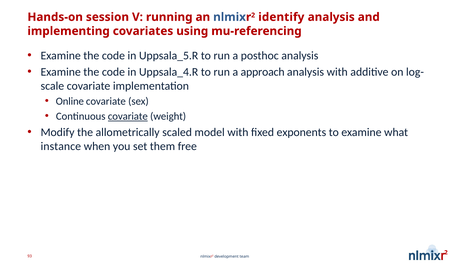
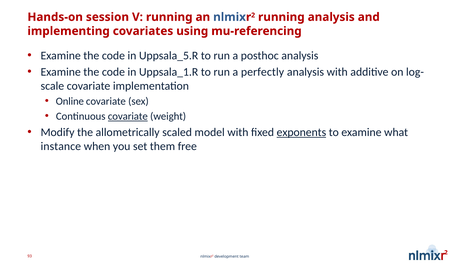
identify at (281, 17): identify -> running
Uppsala_4.R: Uppsala_4.R -> Uppsala_1.R
approach: approach -> perfectly
exponents underline: none -> present
